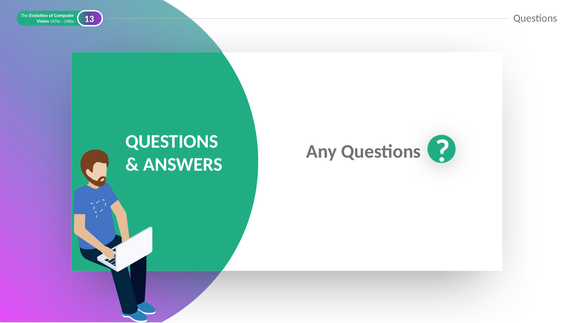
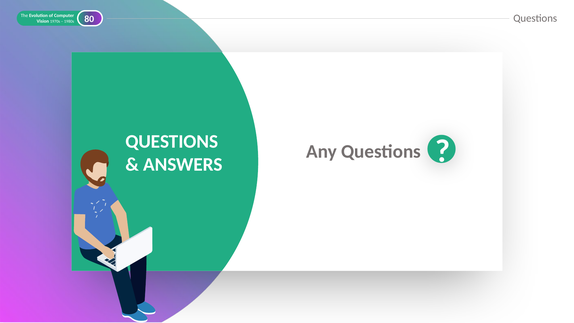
13: 13 -> 80
